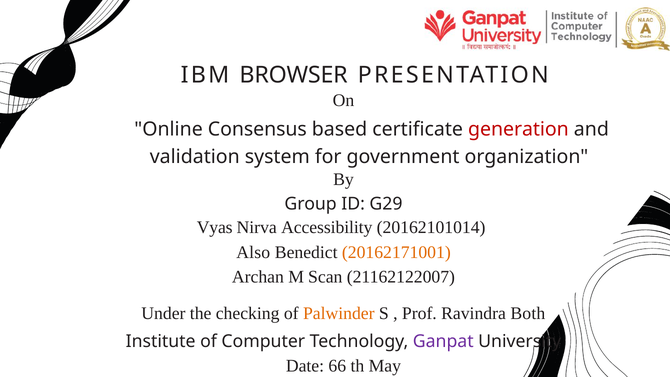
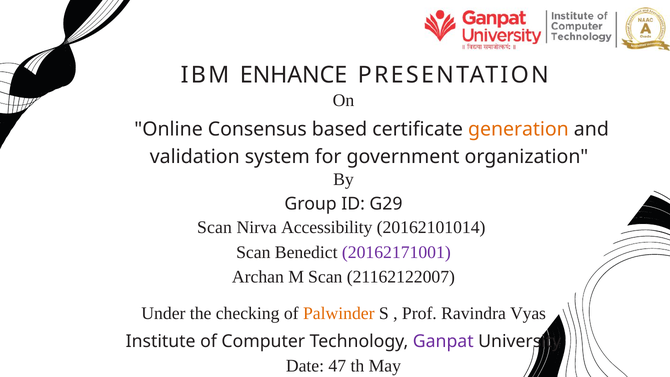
BROWSER: BROWSER -> ENHANCE
generation colour: red -> orange
Vyas at (215, 228): Vyas -> Scan
Also at (253, 252): Also -> Scan
20162171001 colour: orange -> purple
Both: Both -> Vyas
66: 66 -> 47
